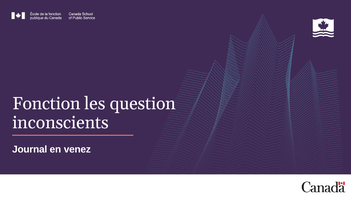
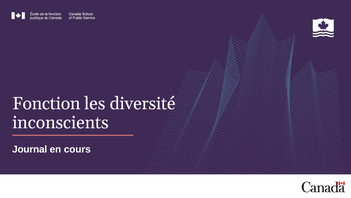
question: question -> diversité
venez: venez -> cours
